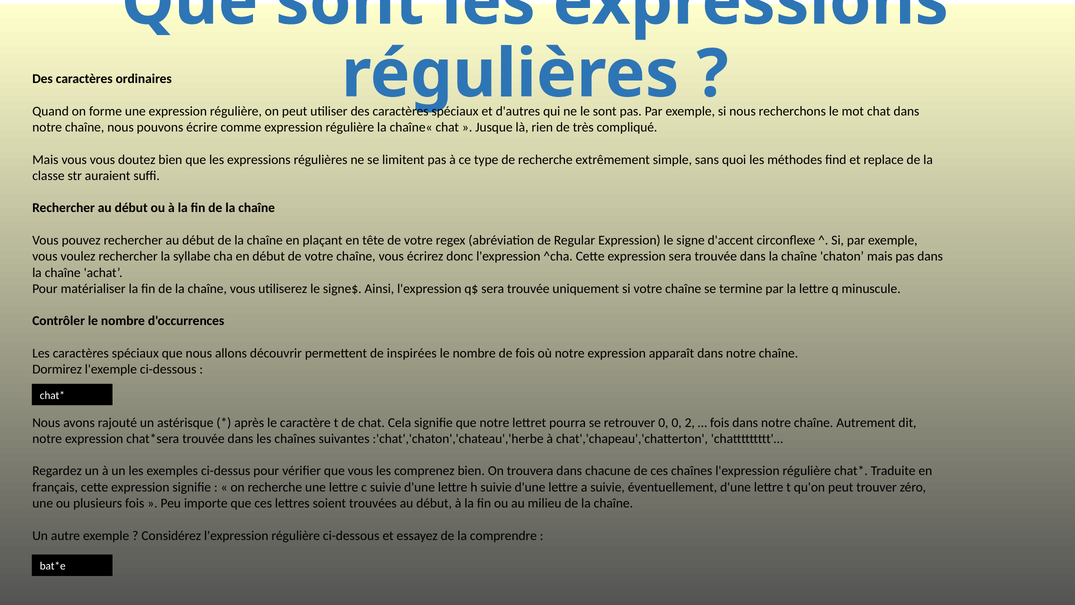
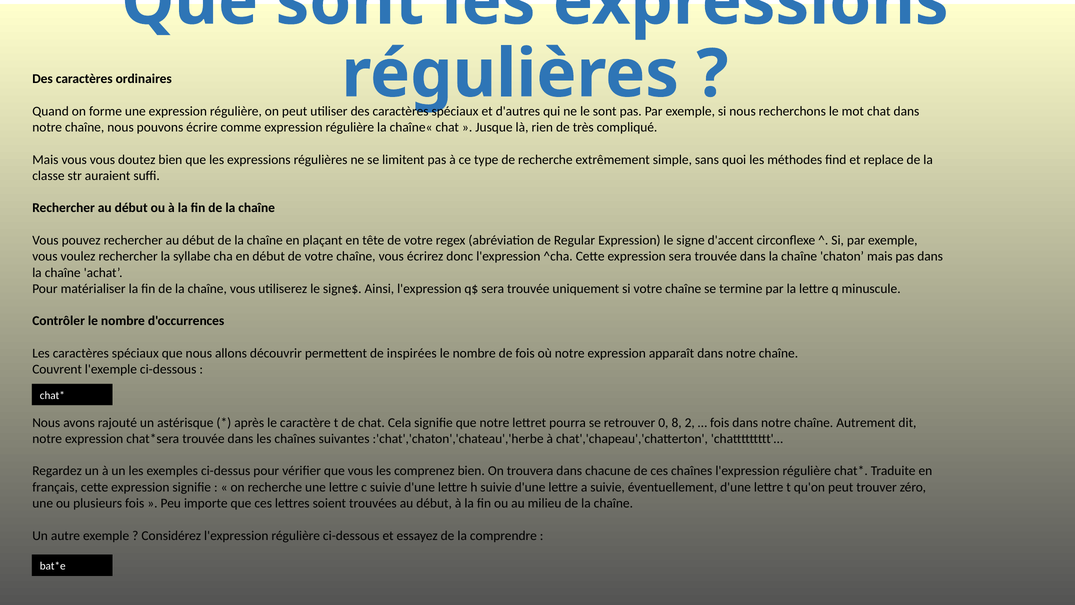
Dormirez: Dormirez -> Couvrent
0 0: 0 -> 8
